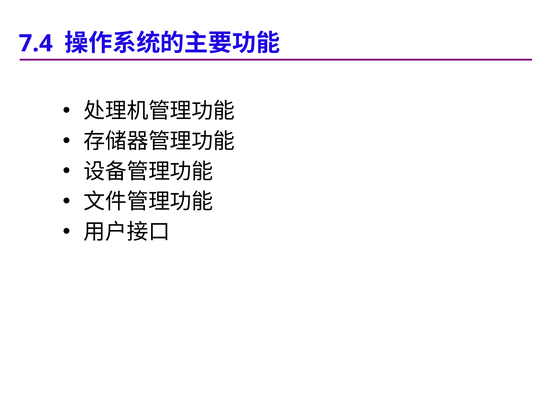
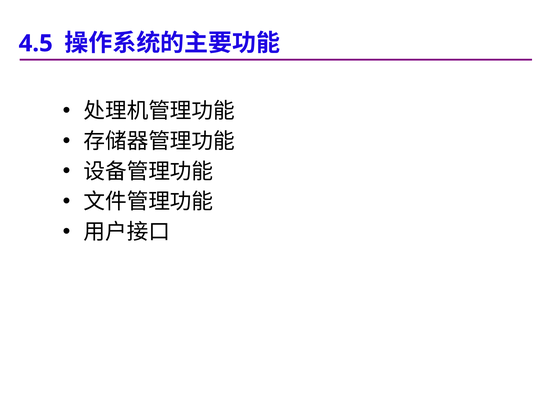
7.4: 7.4 -> 4.5
